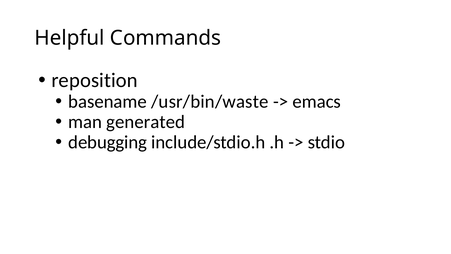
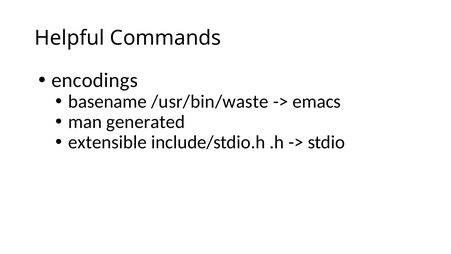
reposition: reposition -> encodings
debugging: debugging -> extensible
